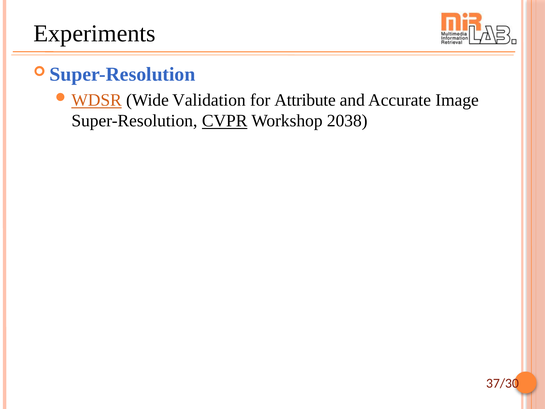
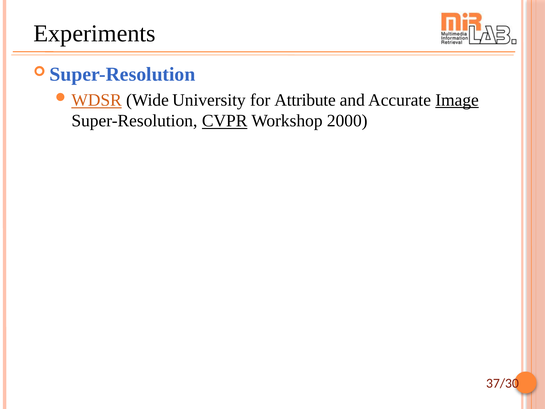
Validation: Validation -> University
Image underline: none -> present
2038: 2038 -> 2000
